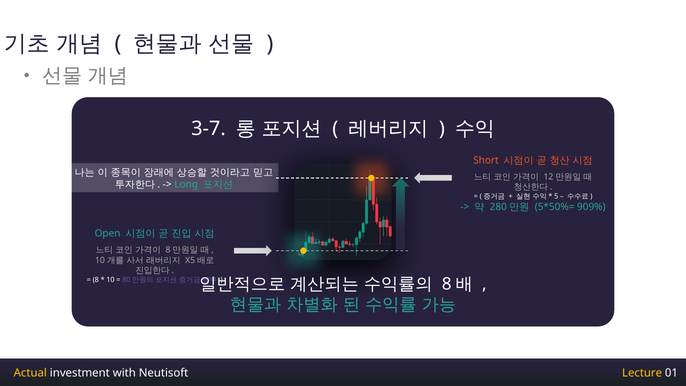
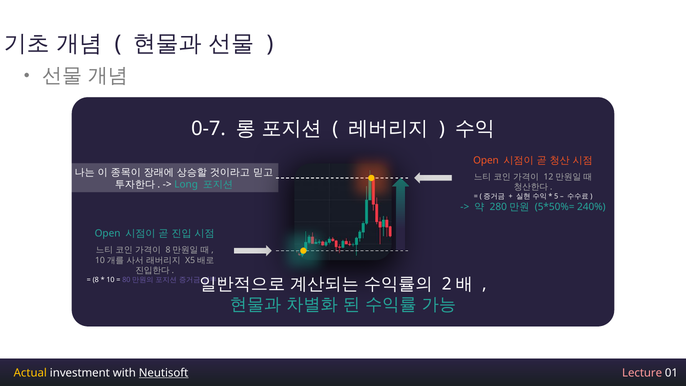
3-7: 3-7 -> 0-7
Short at (486, 160): Short -> Open
909%: 909% -> 240%
8 at (447, 284): 8 -> 2
Neutisoft underline: none -> present
Lecture colour: yellow -> pink
